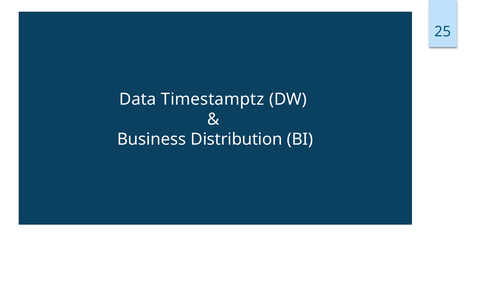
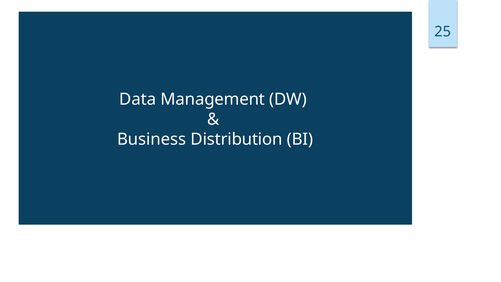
Timestamptz: Timestamptz -> Management
